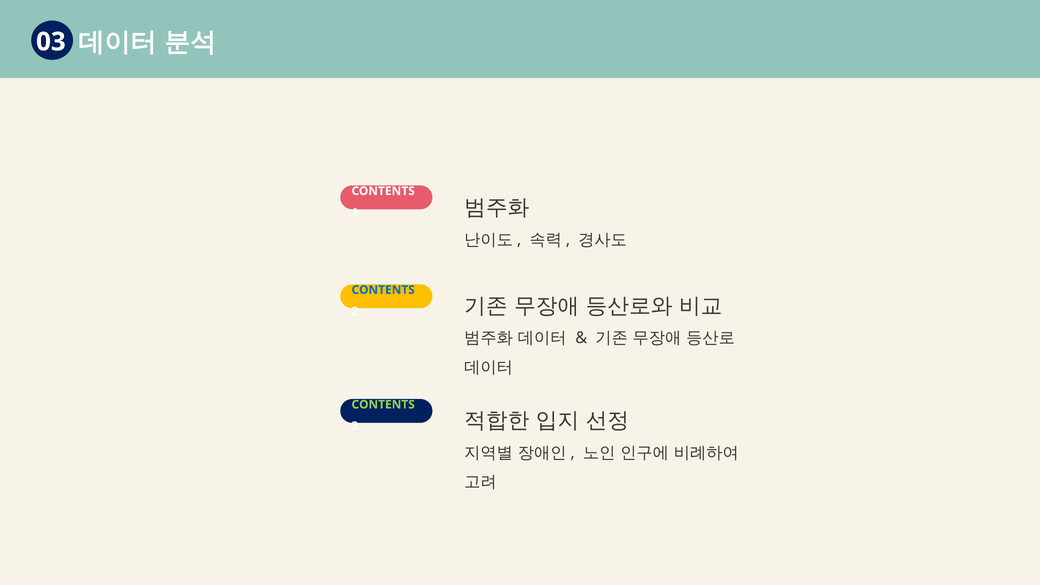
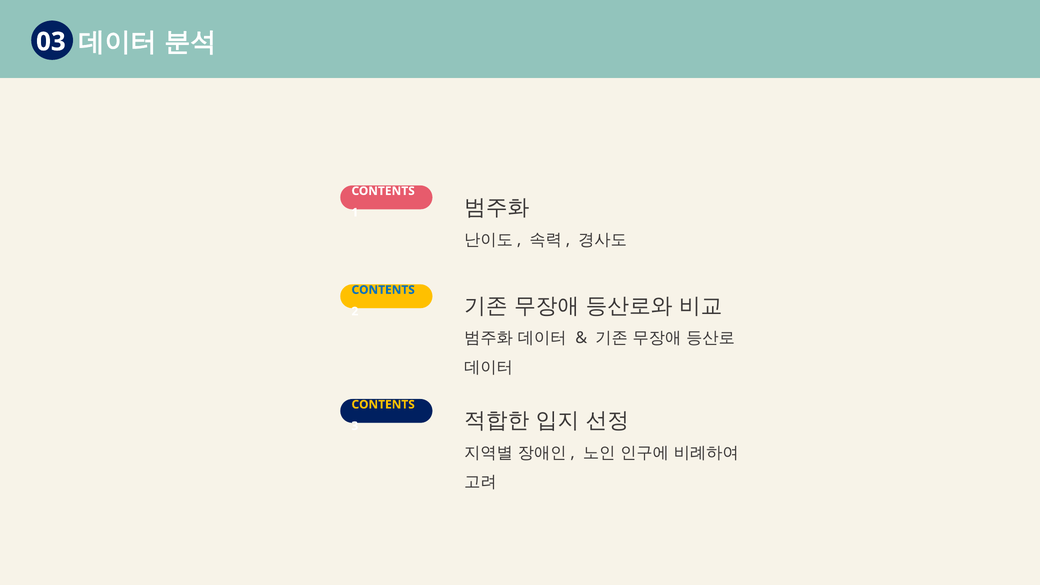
CONTENTS at (383, 405) colour: light green -> yellow
